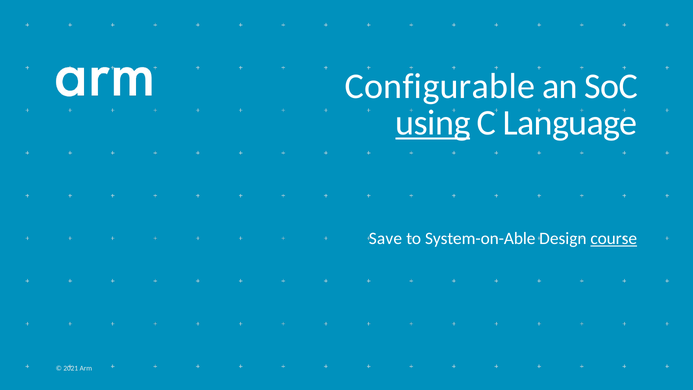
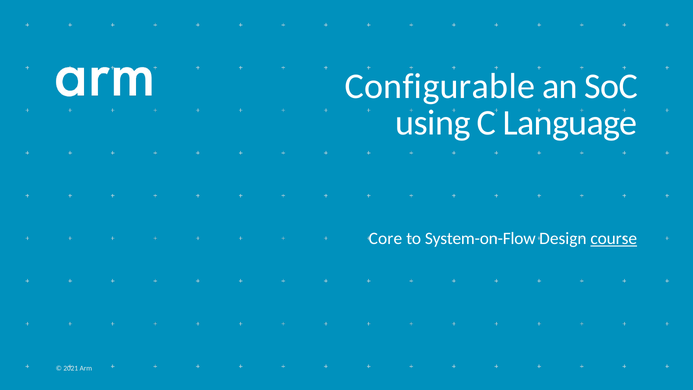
using underline: present -> none
Save: Save -> Core
System-on-Able: System-on-Able -> System-on-Flow
